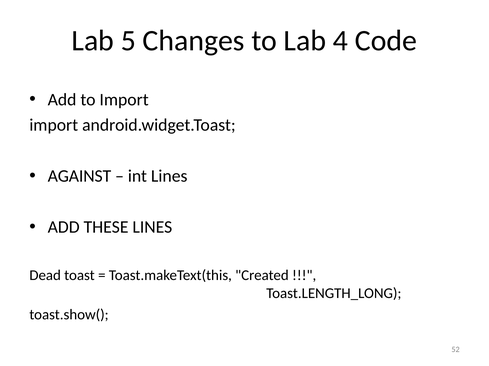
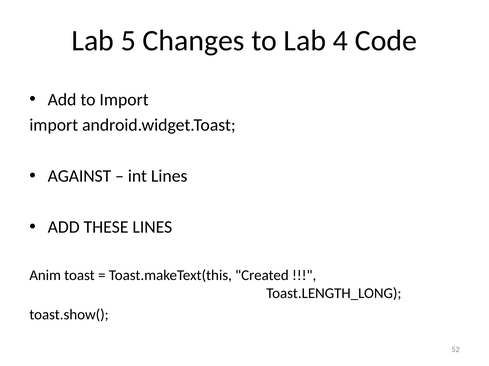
Dead: Dead -> Anim
